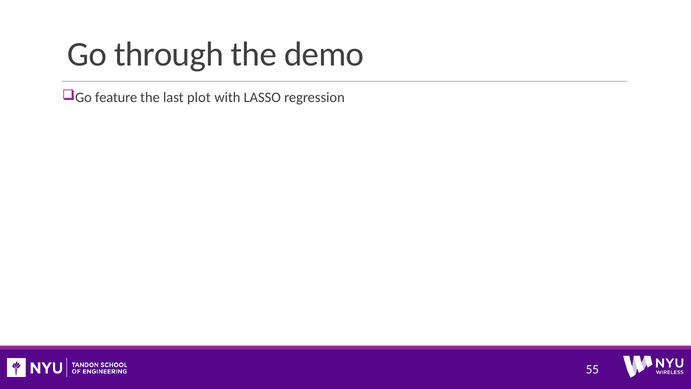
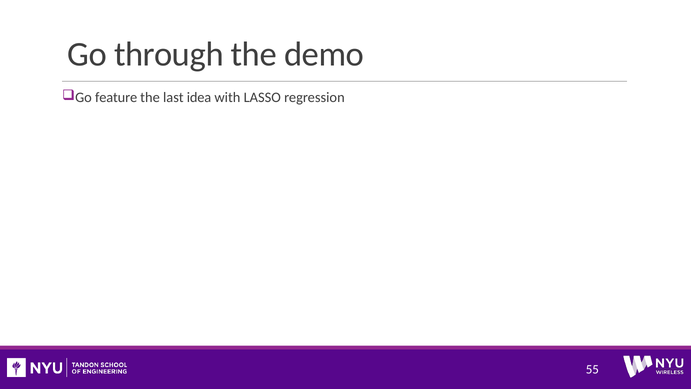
plot: plot -> idea
